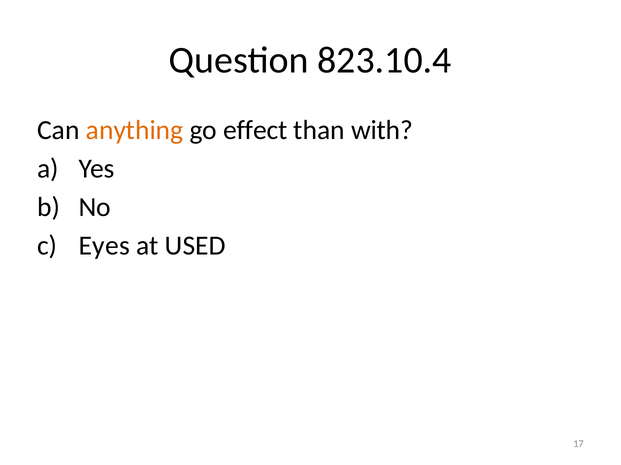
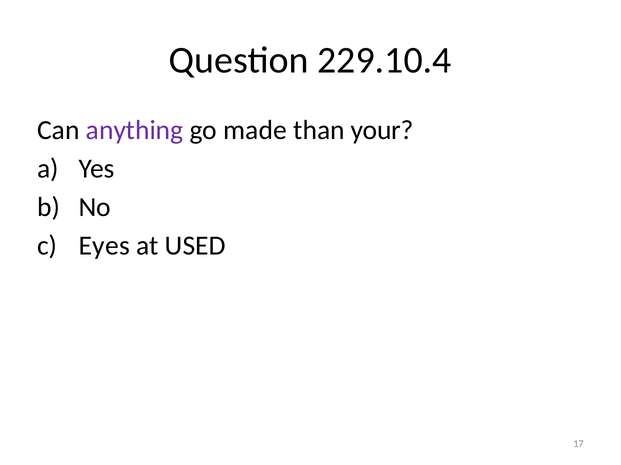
823.10.4: 823.10.4 -> 229.10.4
anything colour: orange -> purple
effect: effect -> made
with: with -> your
